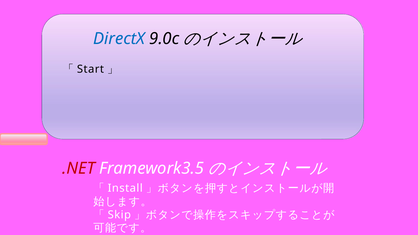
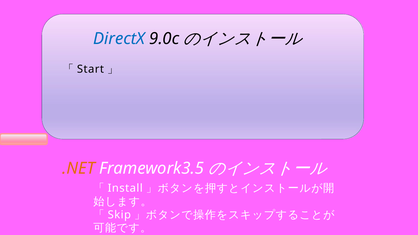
.NET colour: red -> orange
